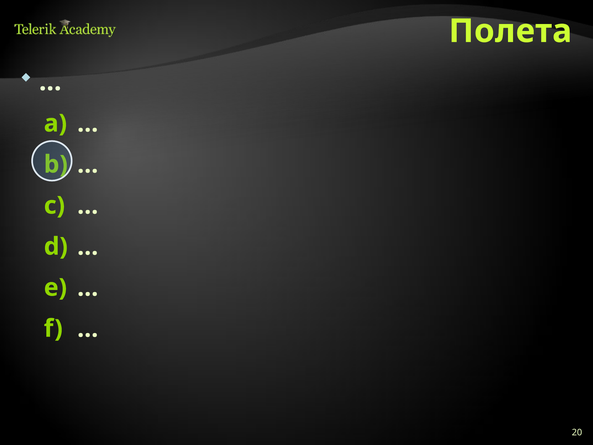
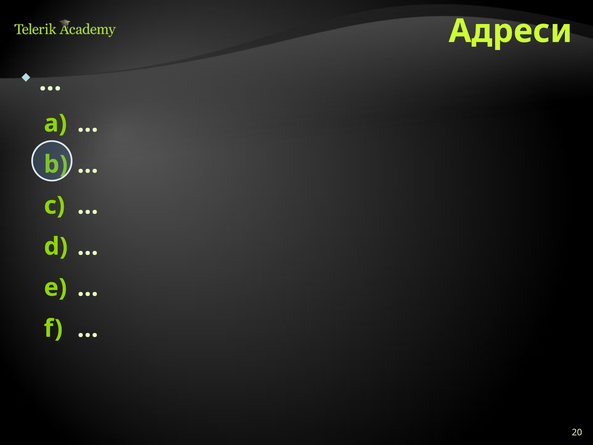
Полета: Полета -> Адреси
